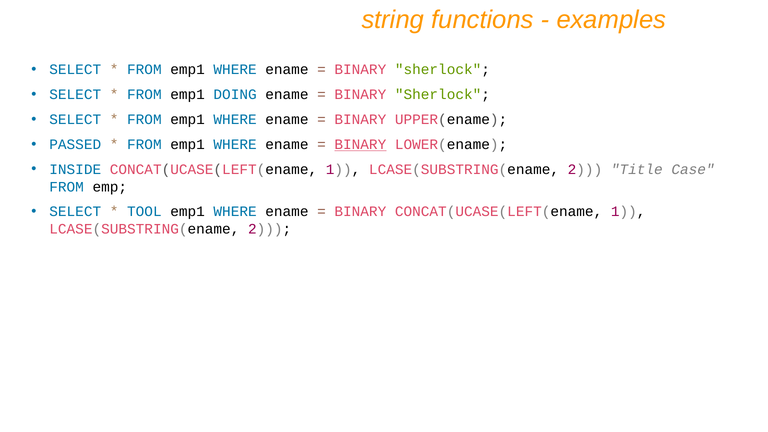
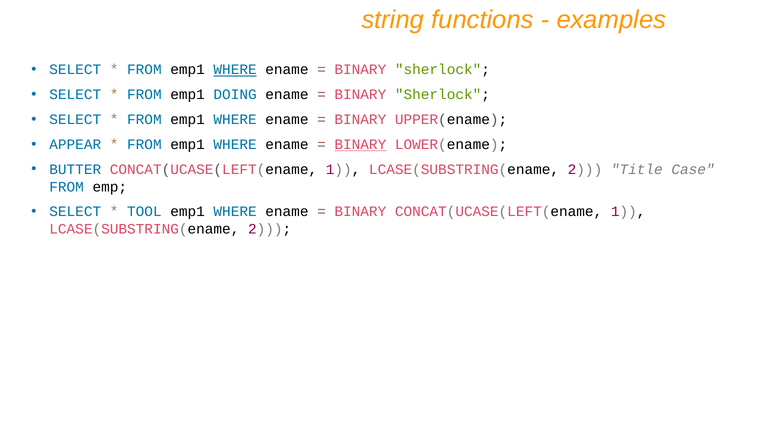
WHERE at (235, 70) underline: none -> present
PASSED: PASSED -> APPEAR
INSIDE: INSIDE -> BUTTER
